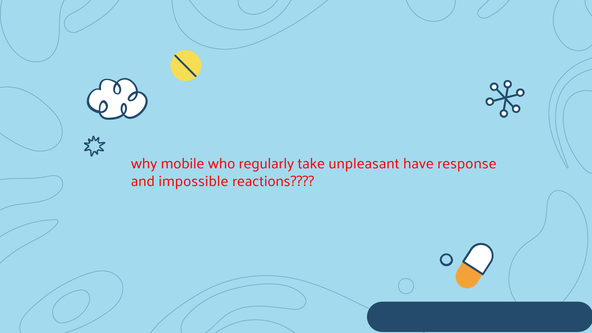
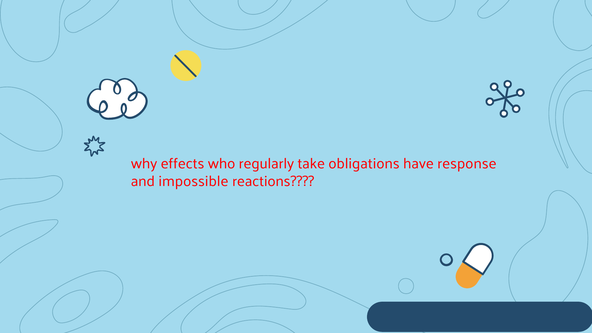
mobile: mobile -> effects
unpleasant: unpleasant -> obligations
